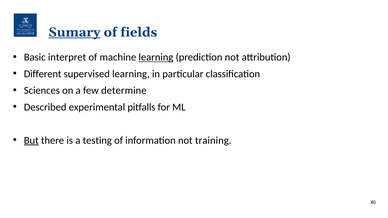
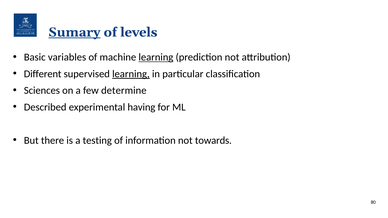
fields: fields -> levels
interpret: interpret -> variables
learning at (131, 74) underline: none -> present
pitfalls: pitfalls -> having
But underline: present -> none
training: training -> towards
